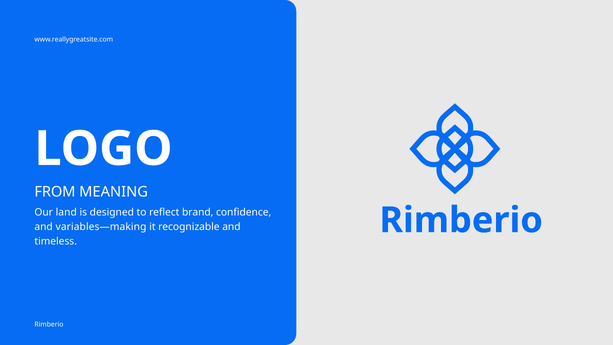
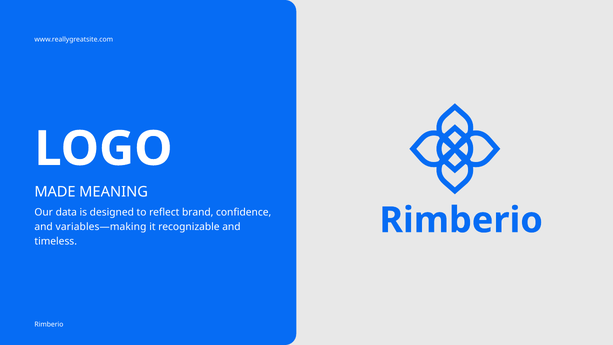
FROM: FROM -> MADE
land: land -> data
